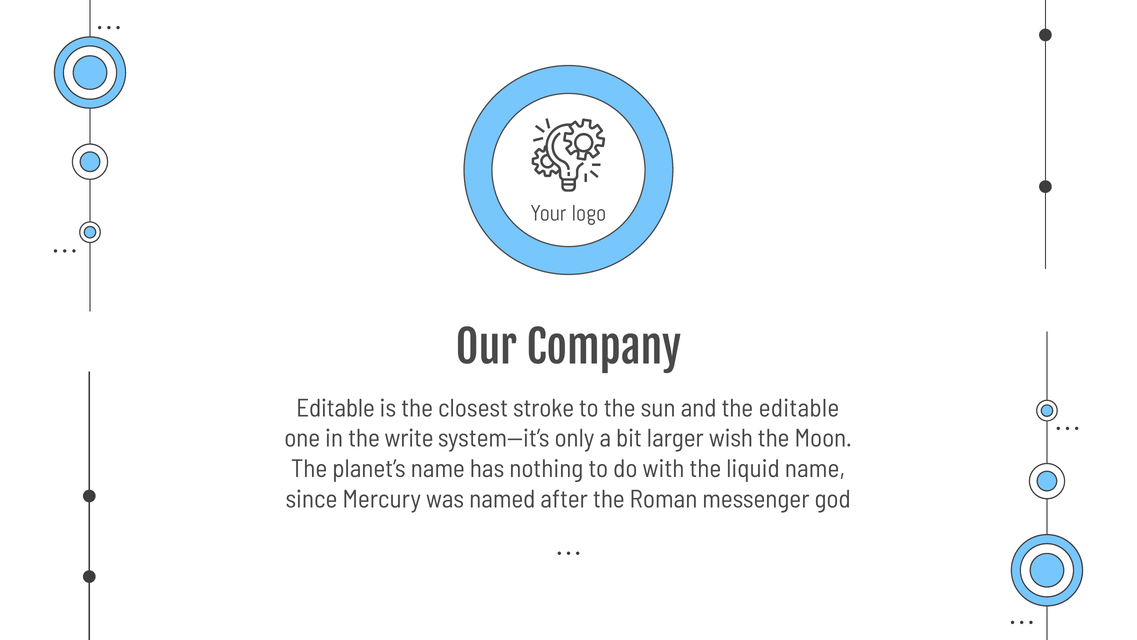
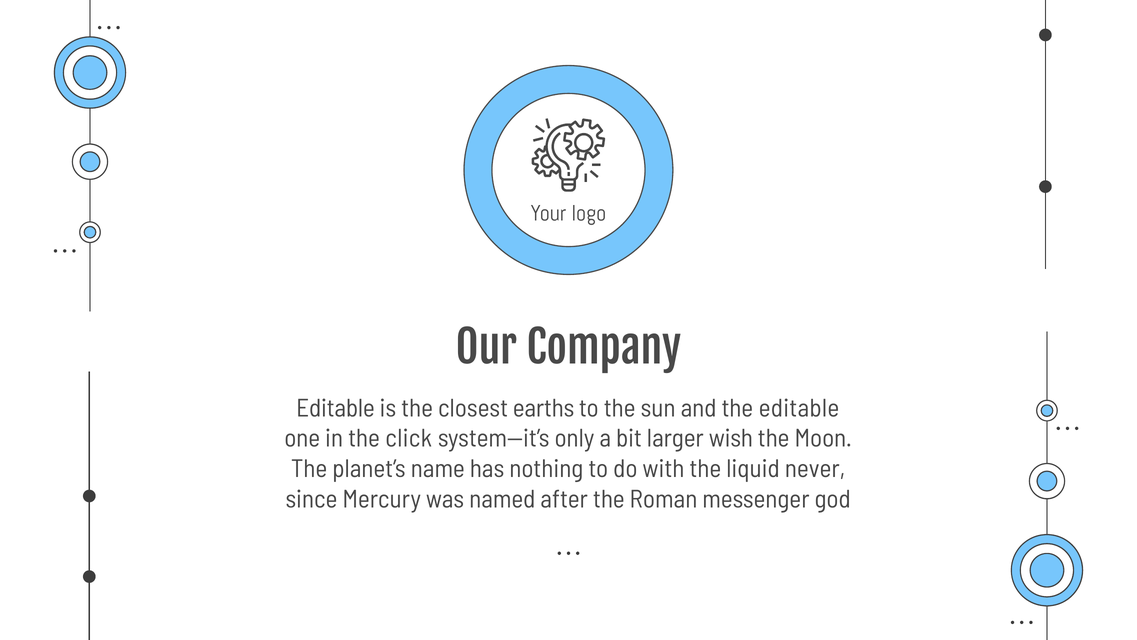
stroke: stroke -> earths
write: write -> click
liquid name: name -> never
